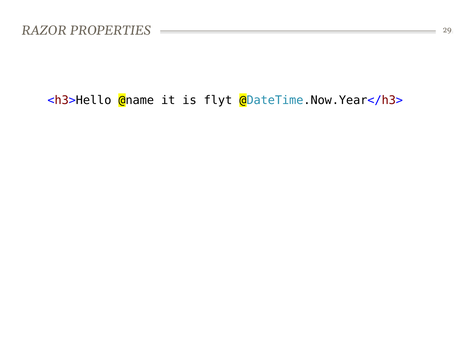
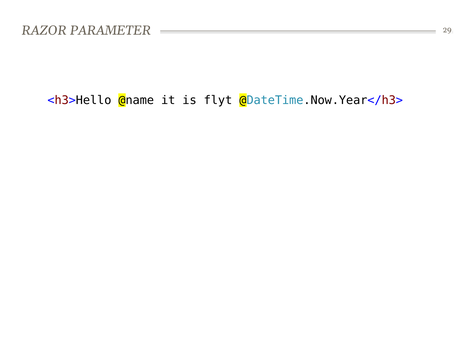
PROPERTIES: PROPERTIES -> PARAMETER
